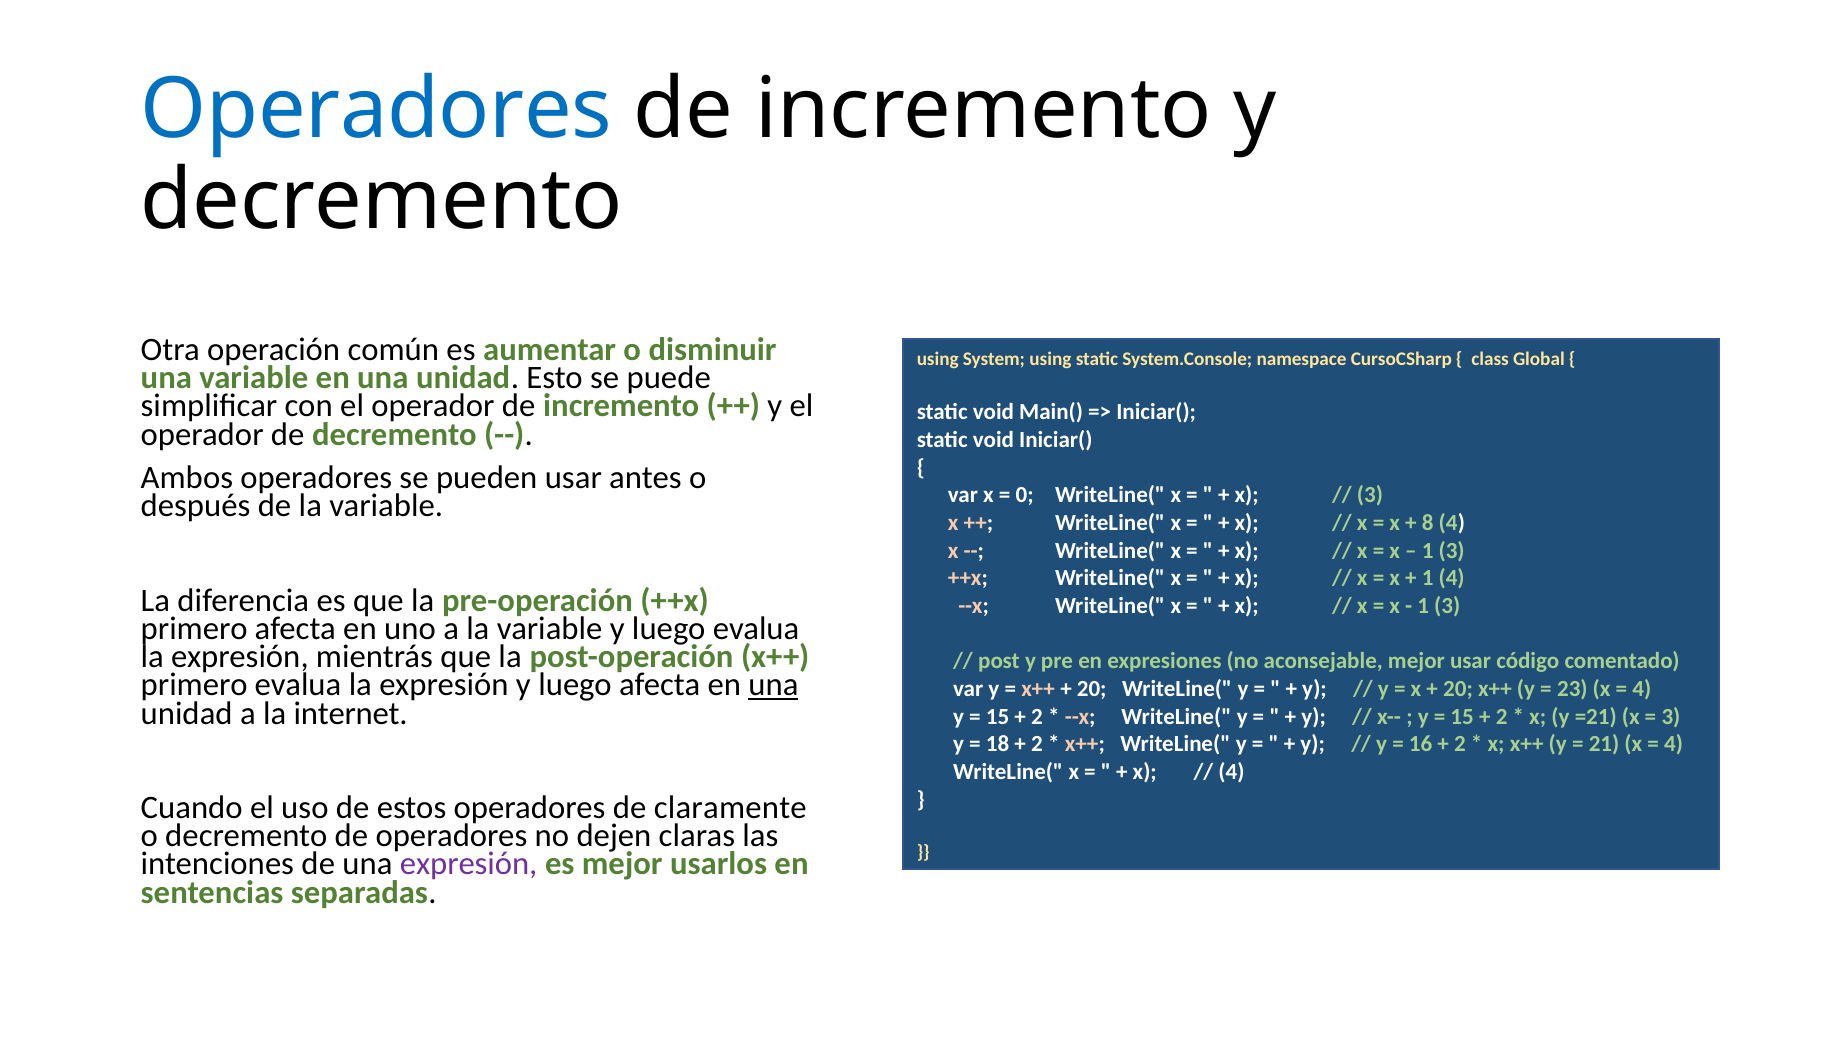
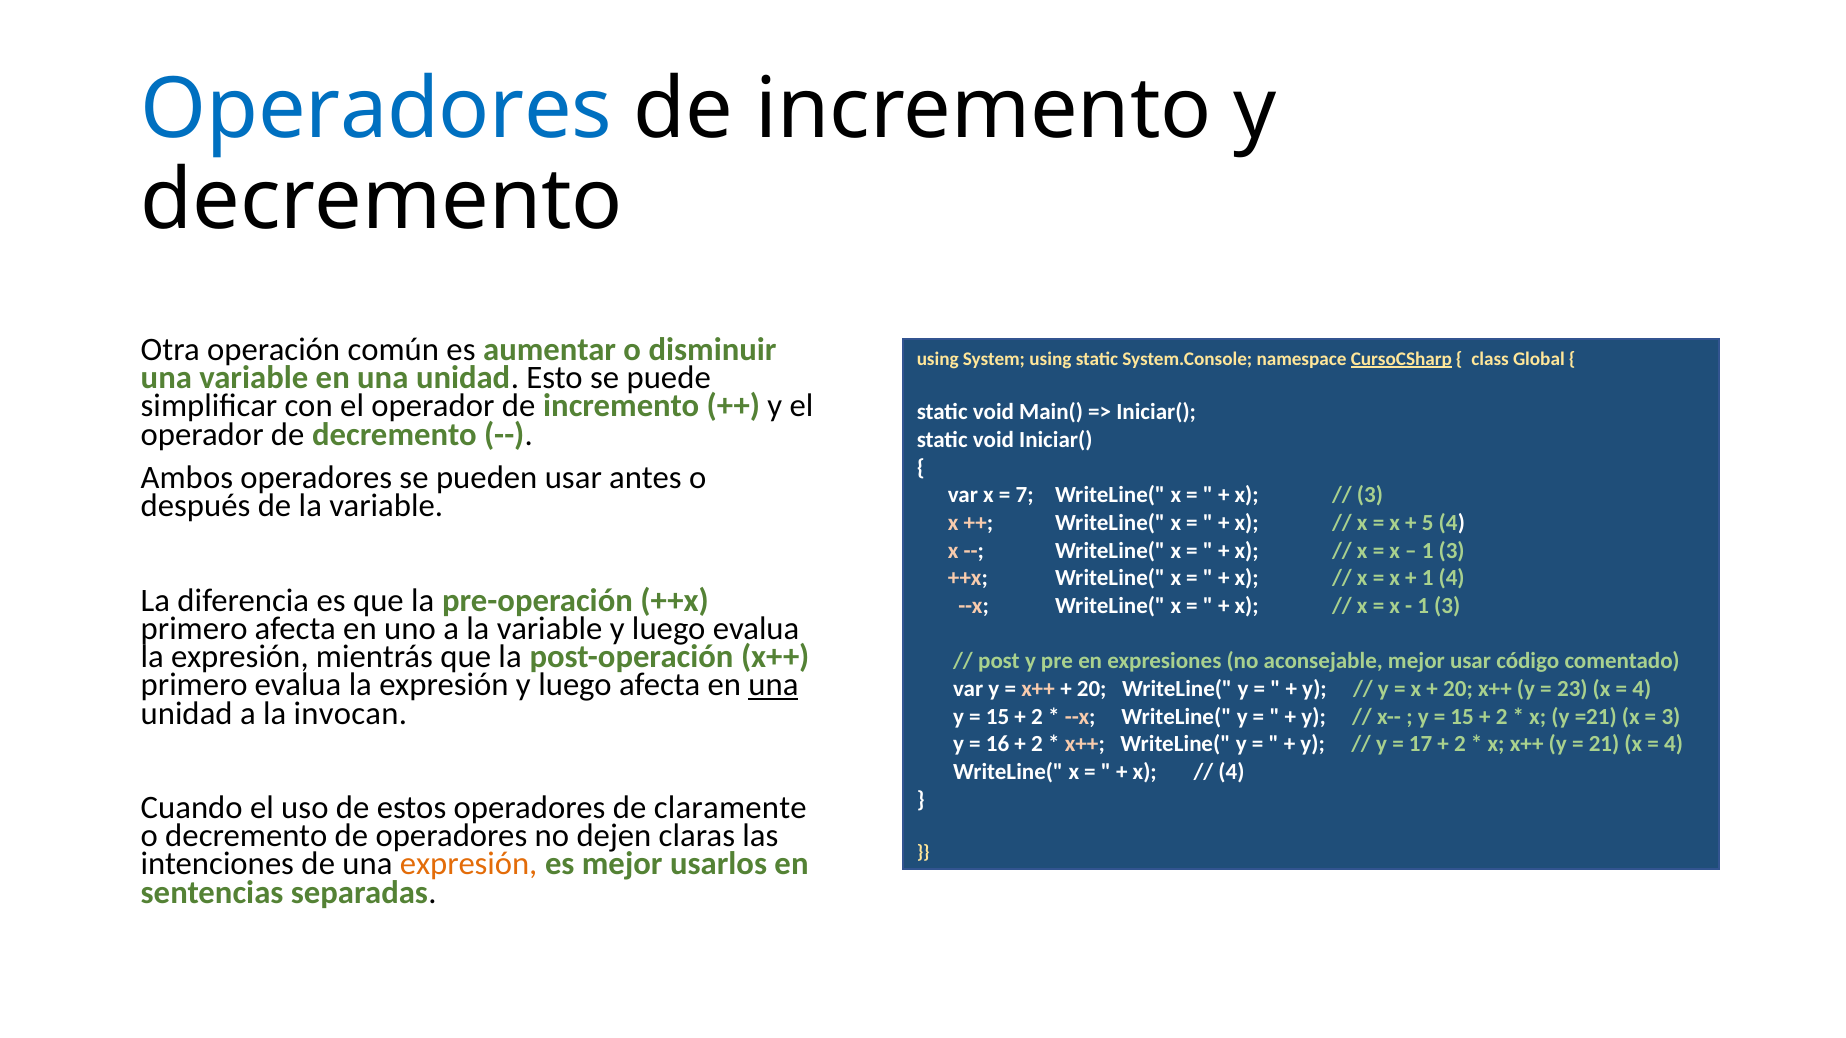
CursoCSharp underline: none -> present
0: 0 -> 7
8: 8 -> 5
internet: internet -> invocan
18: 18 -> 16
16: 16 -> 17
expresión at (469, 864) colour: purple -> orange
